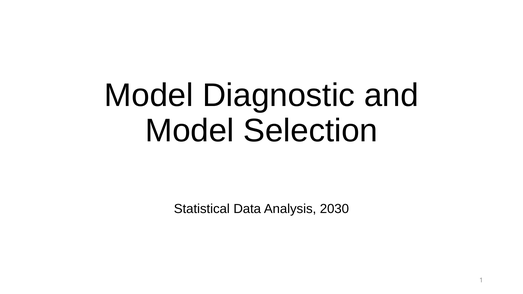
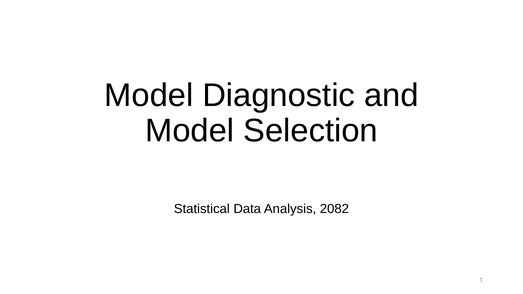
2030: 2030 -> 2082
